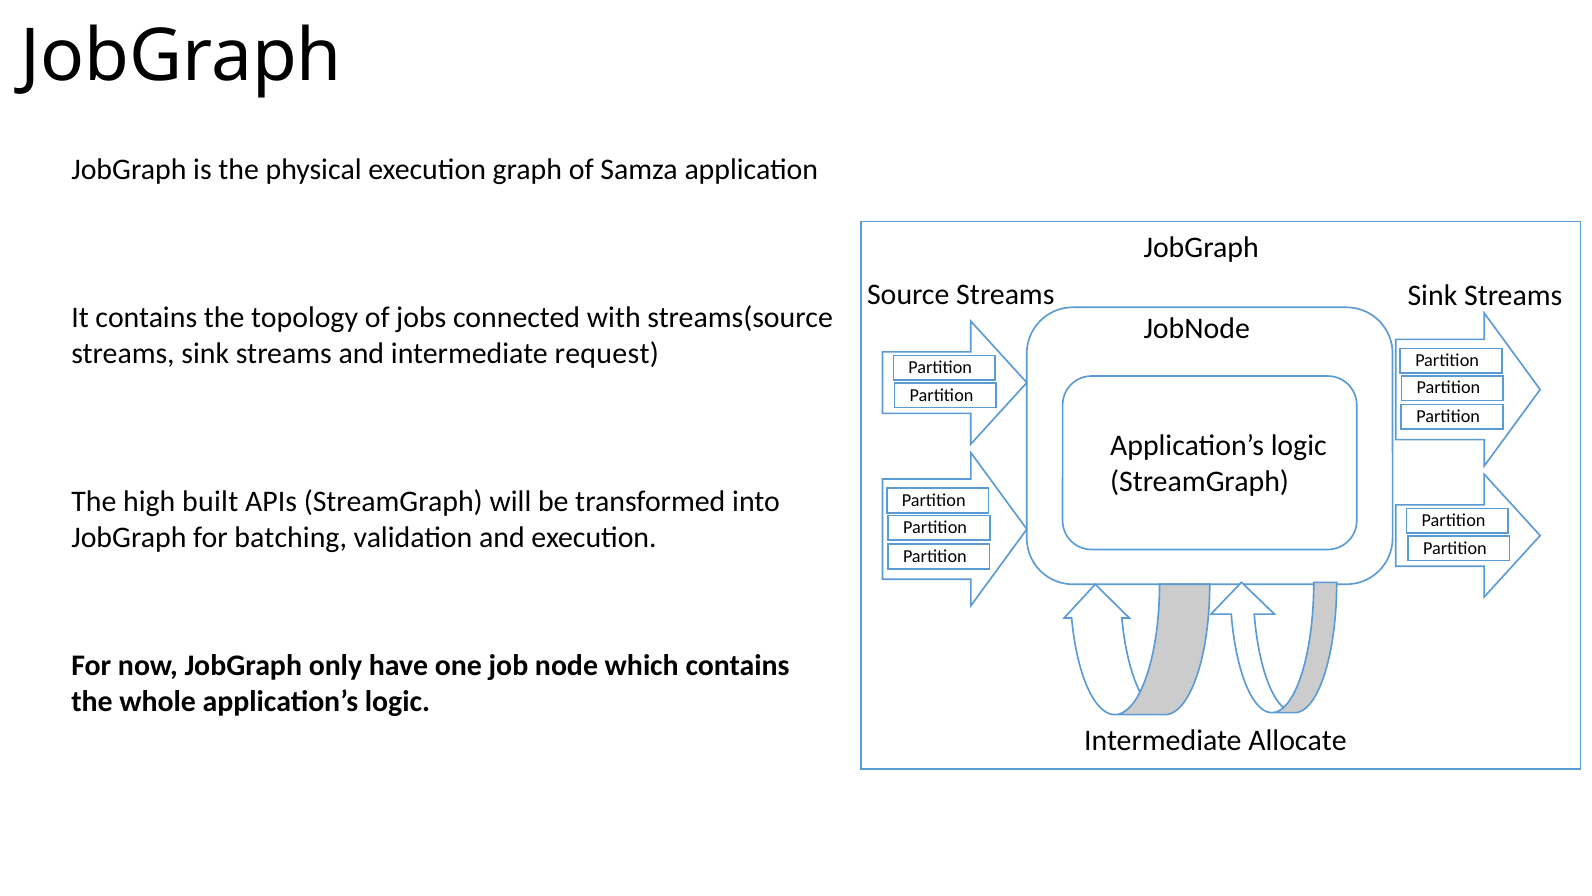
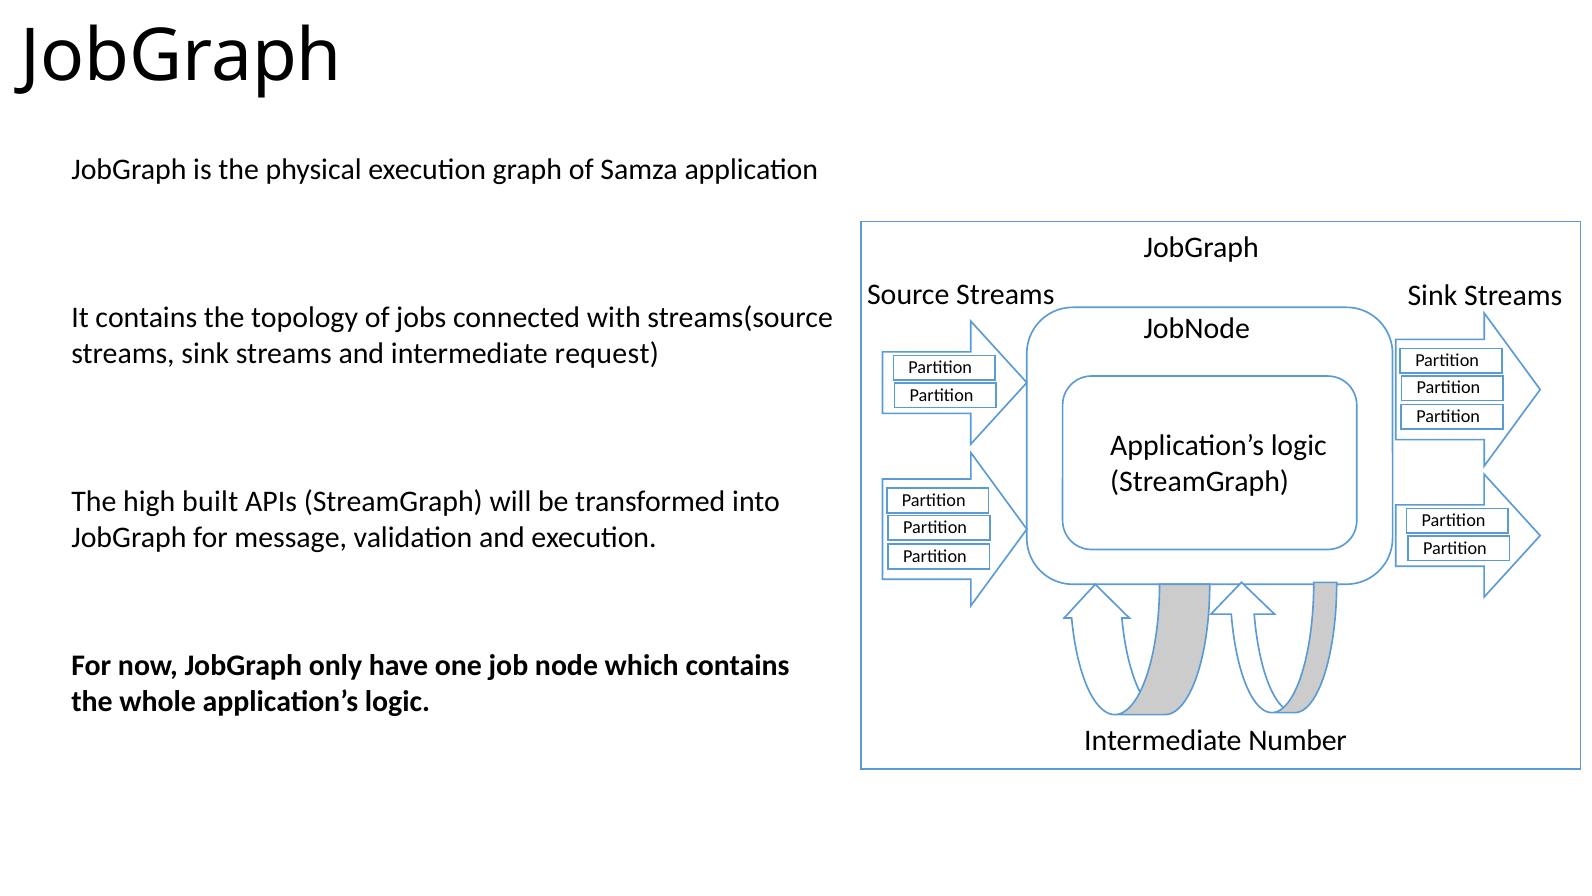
batching: batching -> message
Allocate: Allocate -> Number
